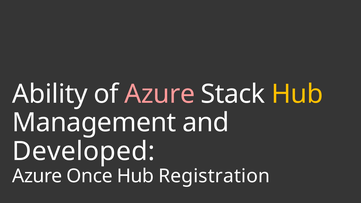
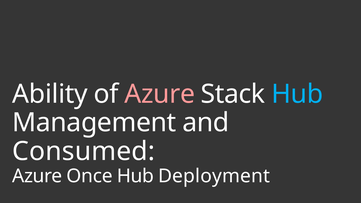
Hub at (297, 94) colour: yellow -> light blue
Developed: Developed -> Consumed
Registration: Registration -> Deployment
